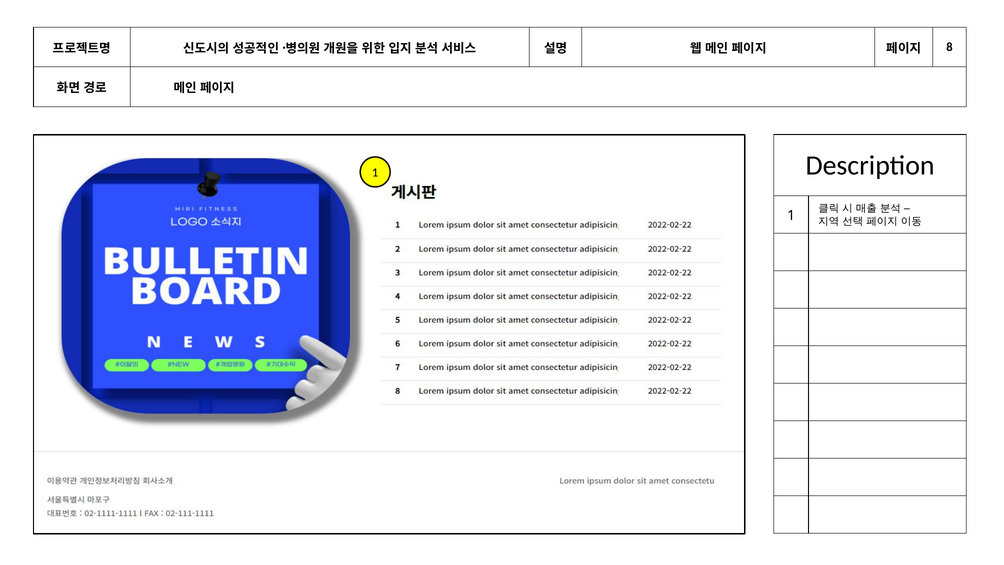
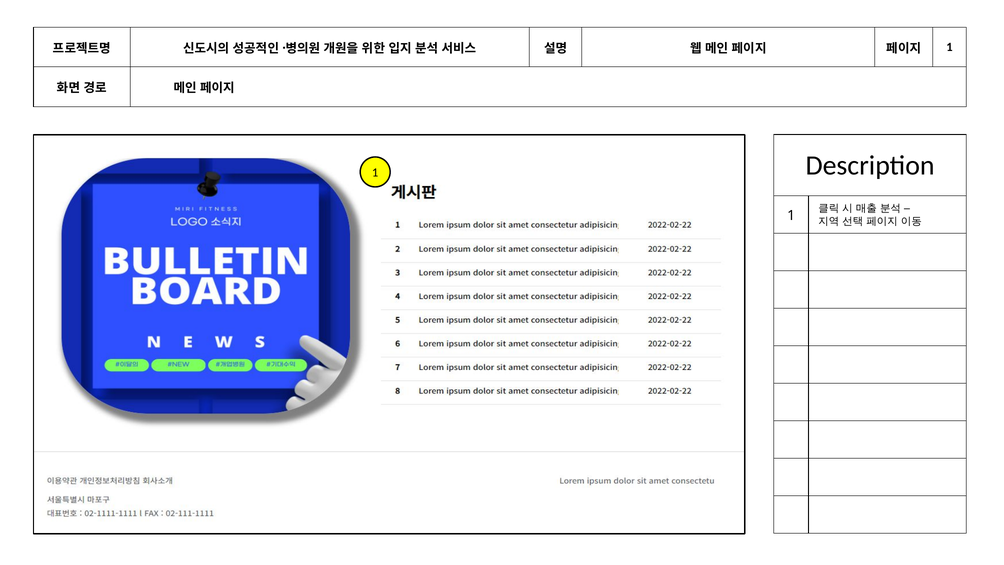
8 at (949, 47): 8 -> 1
